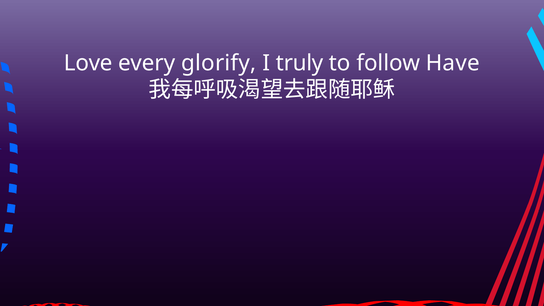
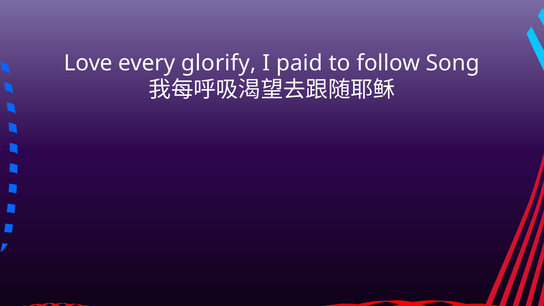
truly: truly -> paid
Have: Have -> Song
